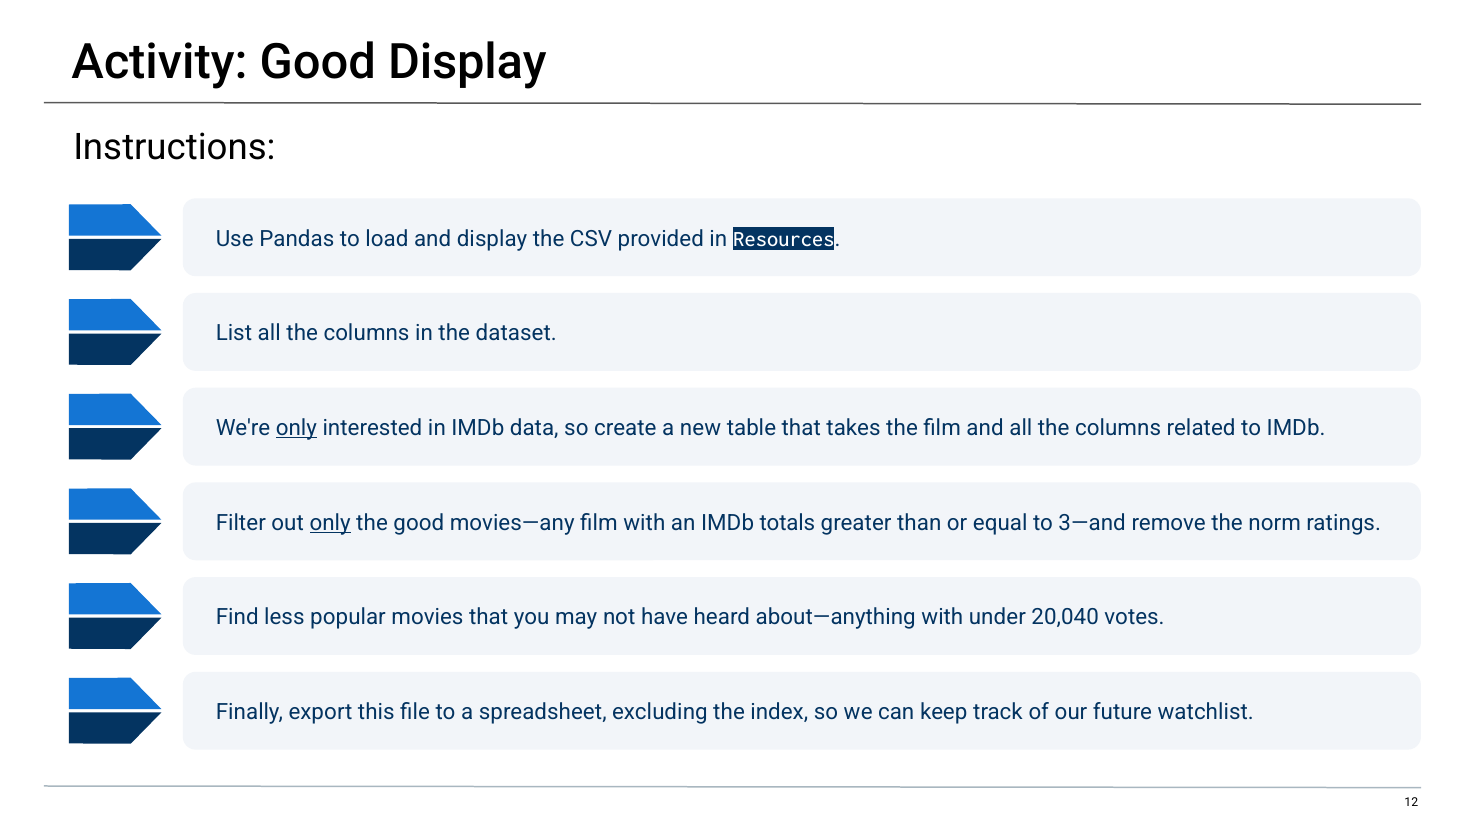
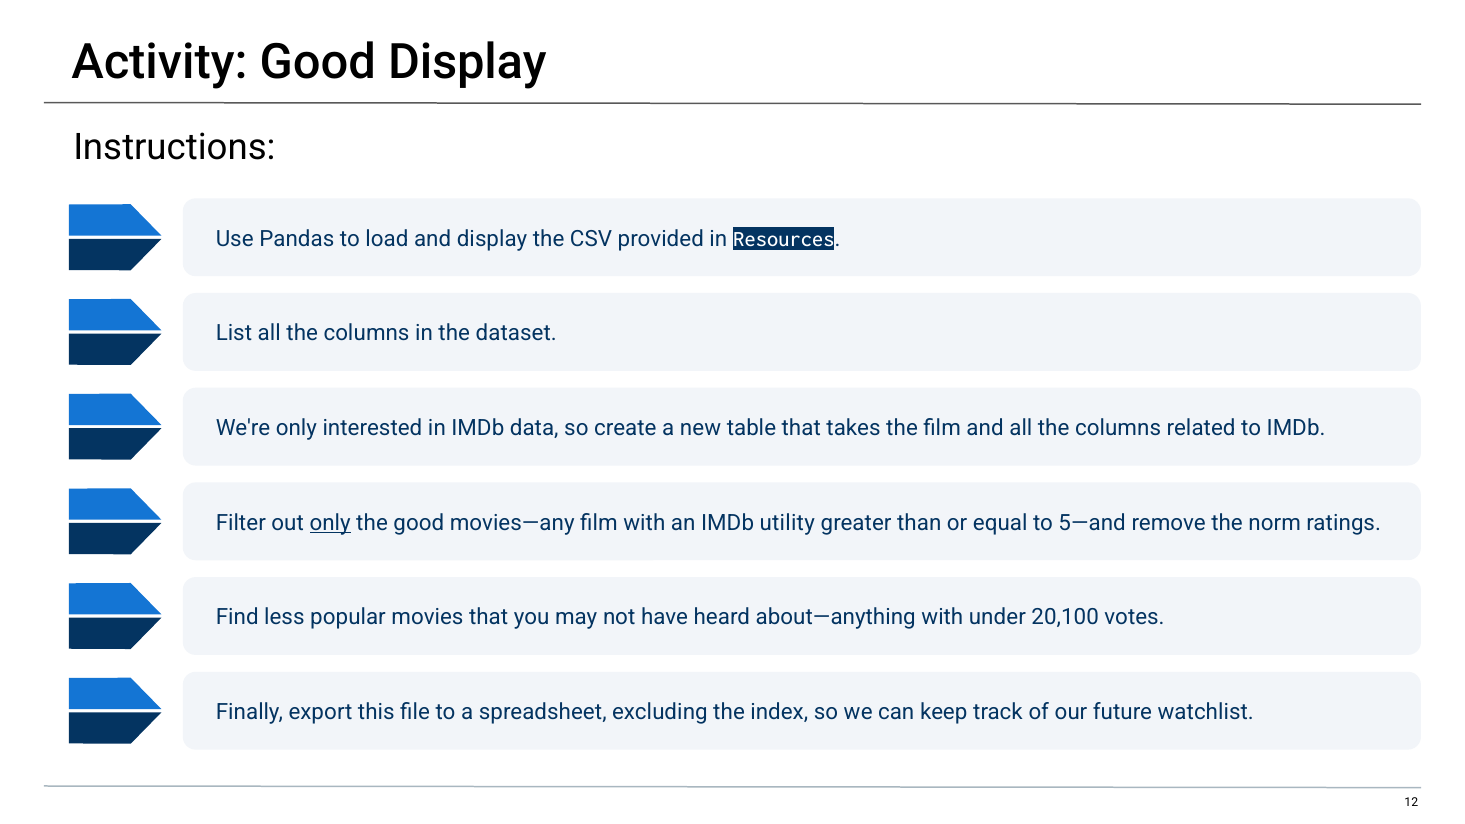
only at (296, 428) underline: present -> none
totals: totals -> utility
3—and: 3—and -> 5—and
20,040: 20,040 -> 20,100
